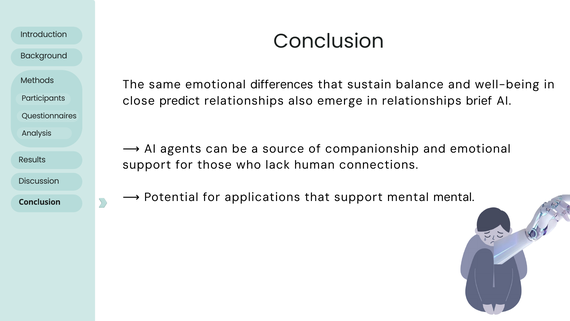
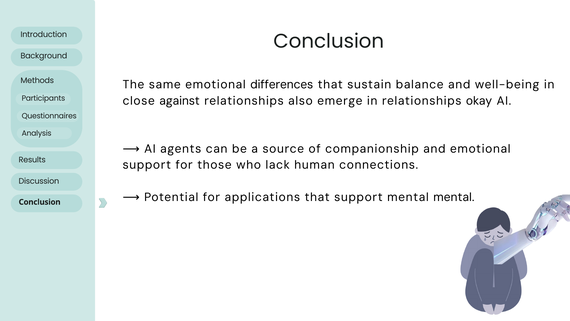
predict: predict -> against
brief: brief -> okay
